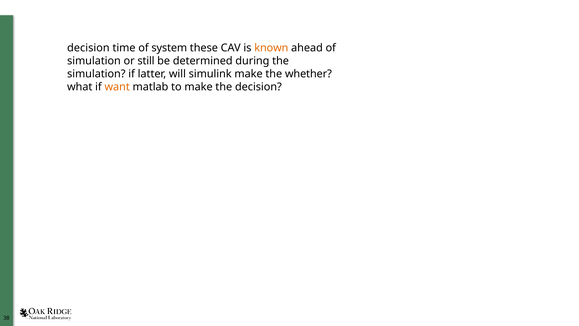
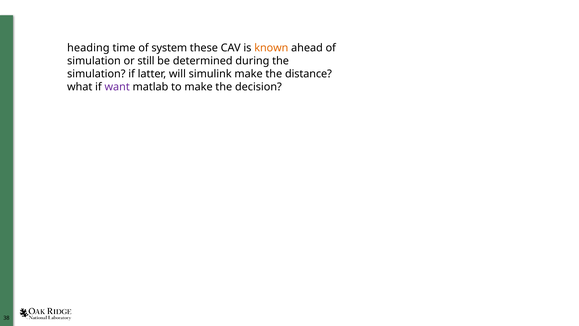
decision at (88, 48): decision -> heading
whether: whether -> distance
want colour: orange -> purple
